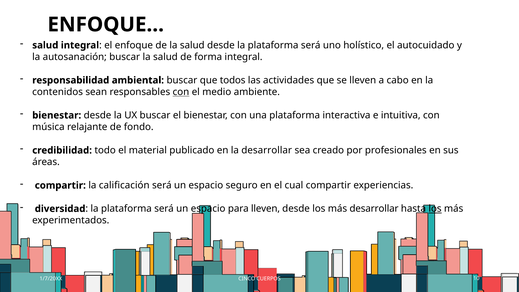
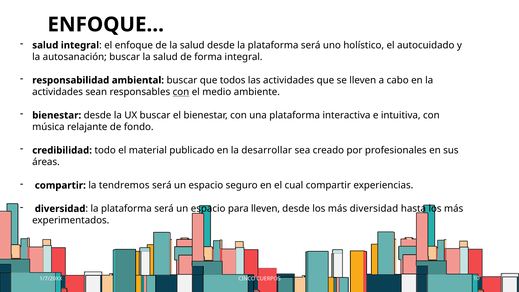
contenidos at (58, 92): contenidos -> actividades
calificación: calificación -> tendremos
más desarrollar: desarrollar -> diversidad
los at (435, 209) underline: present -> none
